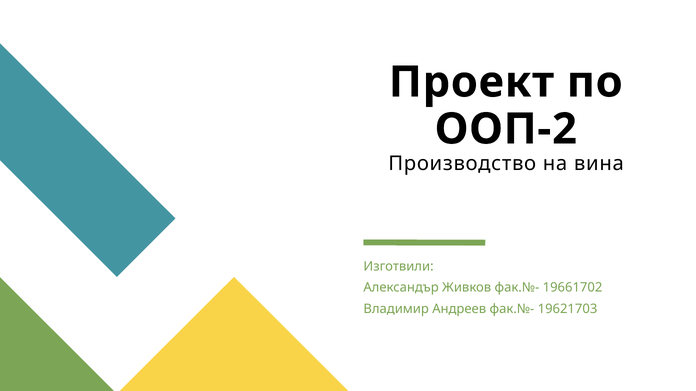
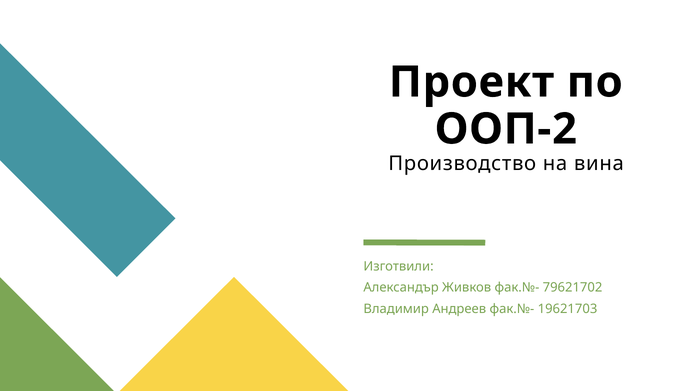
19661702: 19661702 -> 79621702
